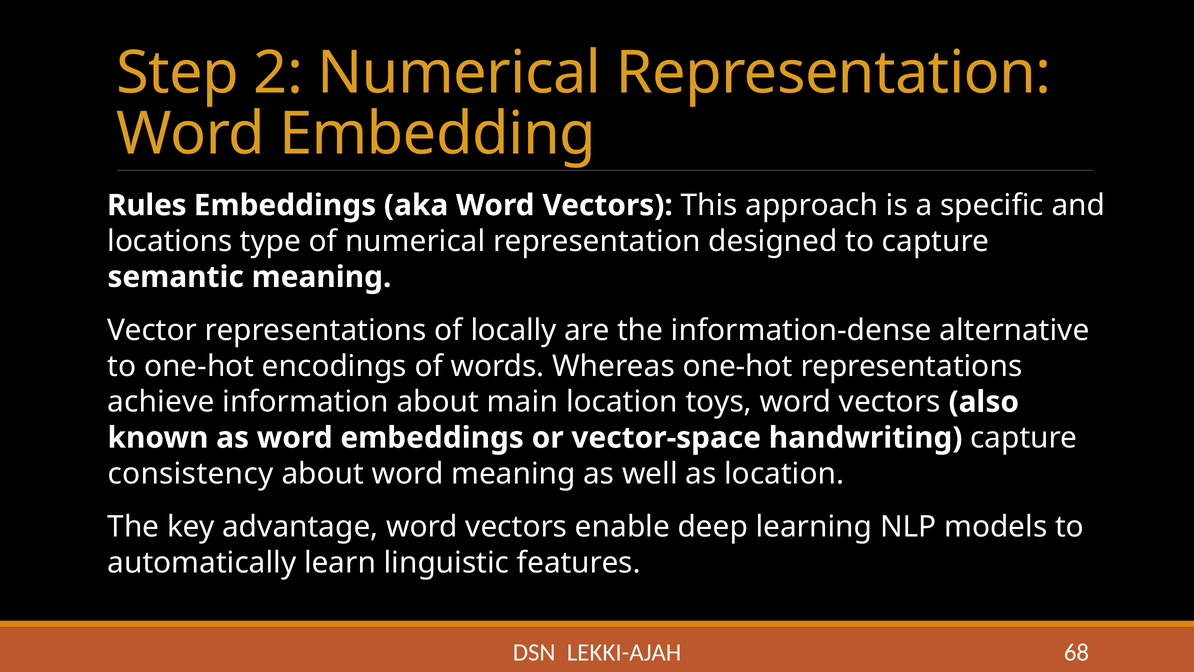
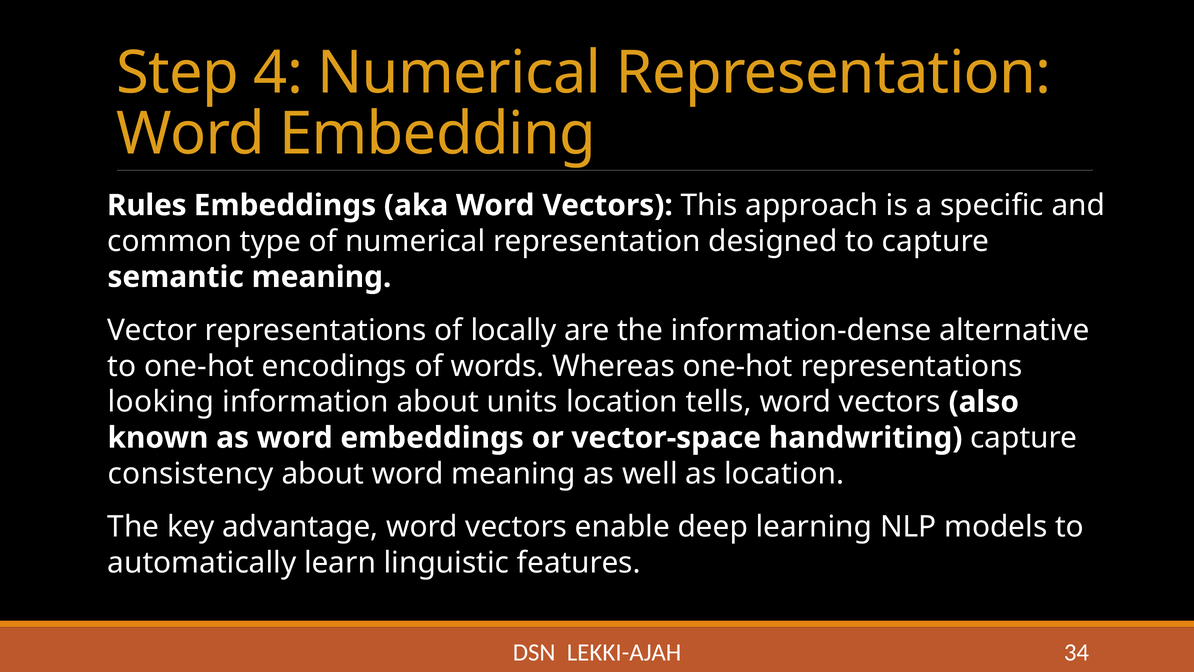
2: 2 -> 4
locations: locations -> common
achieve: achieve -> looking
main: main -> units
toys: toys -> tells
68: 68 -> 34
